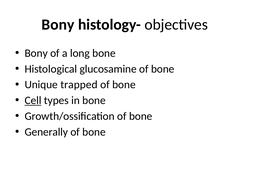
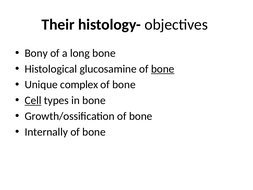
Bony at (58, 24): Bony -> Their
bone at (163, 69) underline: none -> present
trapped: trapped -> complex
Generally: Generally -> Internally
